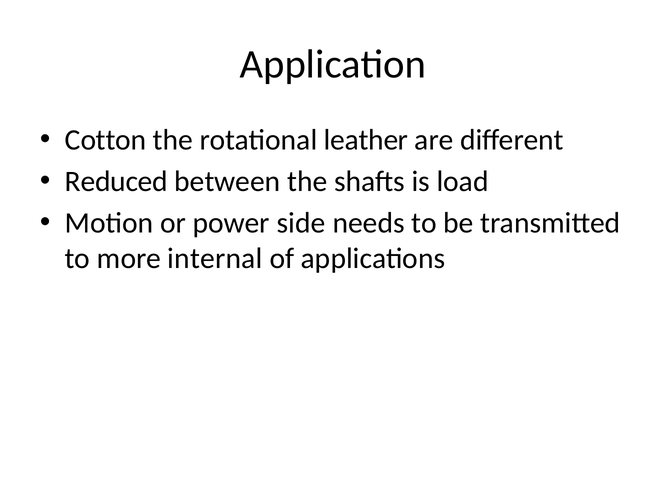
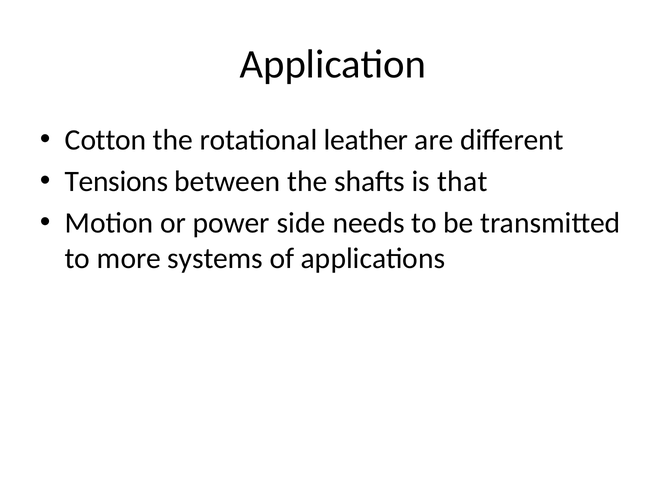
Reduced: Reduced -> Tensions
load: load -> that
internal: internal -> systems
